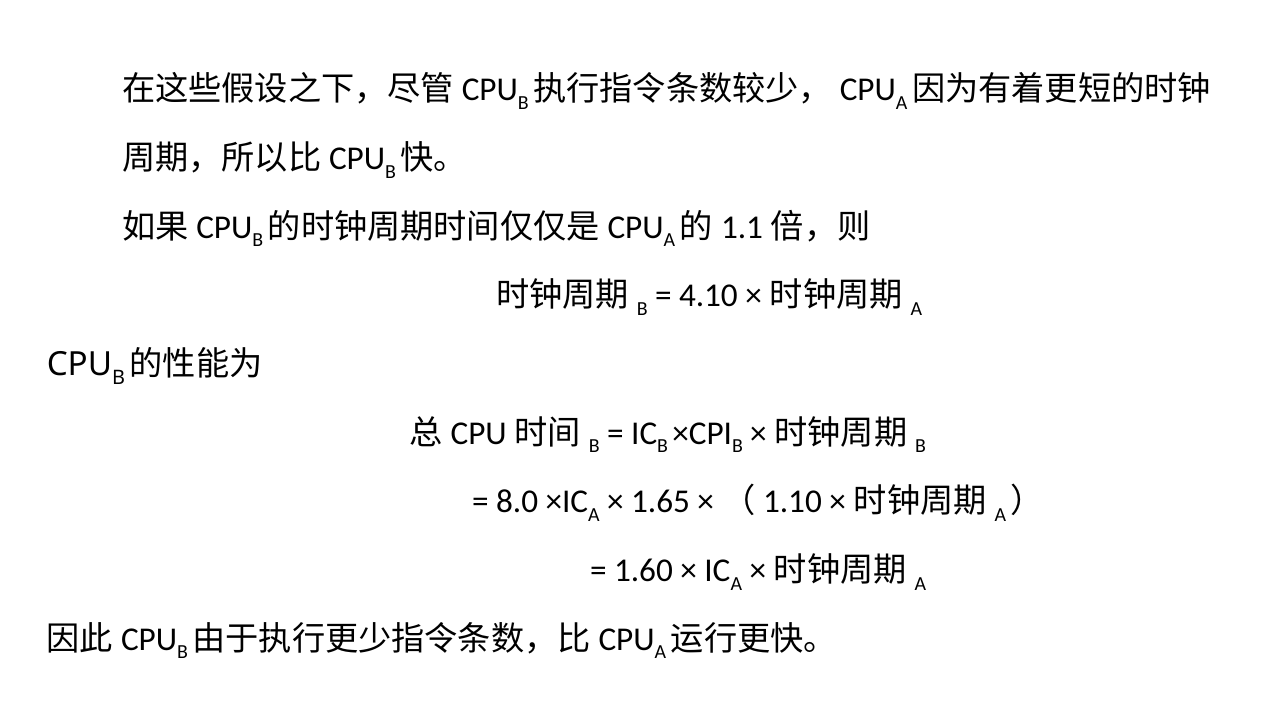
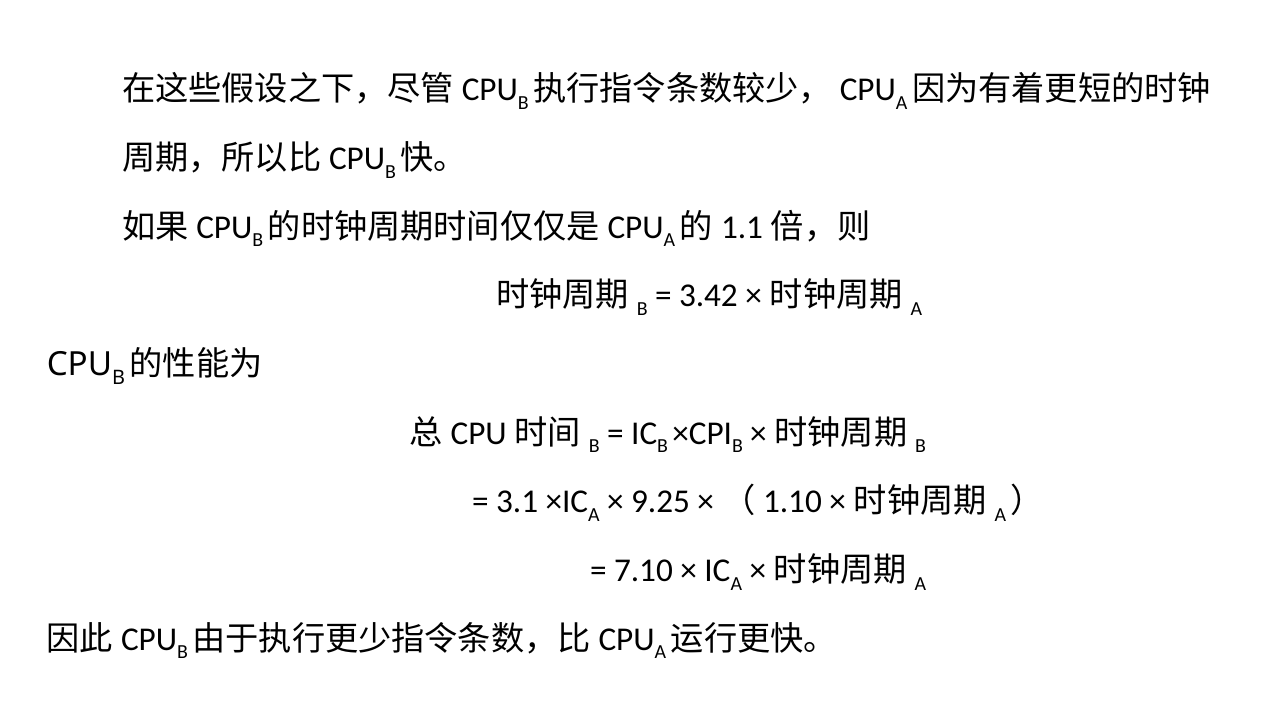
4.10: 4.10 -> 3.42
8.0: 8.0 -> 3.1
1.65: 1.65 -> 9.25
1.60: 1.60 -> 7.10
